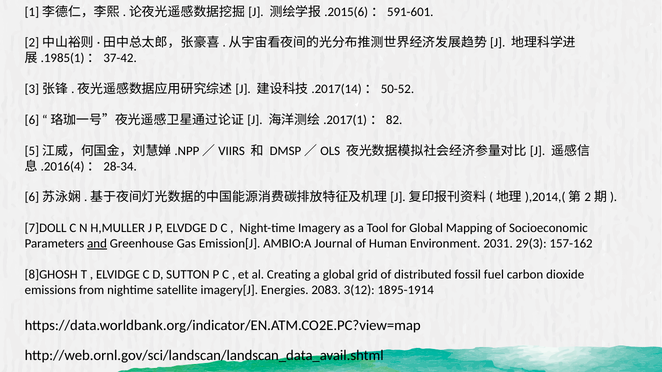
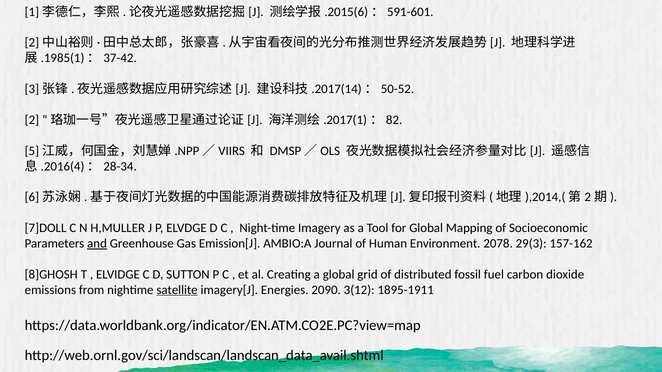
6: 6 -> 2
2031: 2031 -> 2078
satellite underline: none -> present
2083: 2083 -> 2090
1895-1914: 1895-1914 -> 1895-1911
